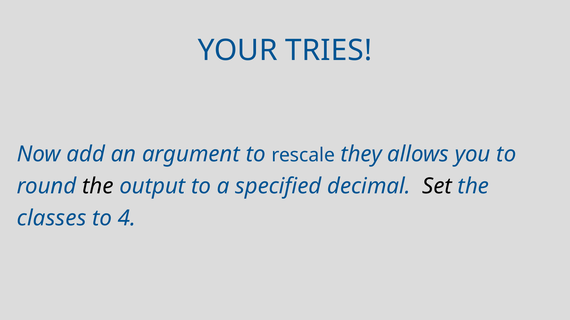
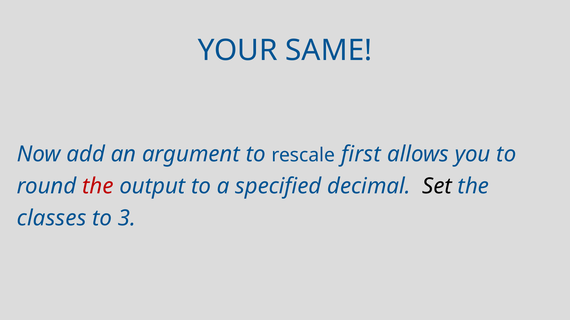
TRIES: TRIES -> SAME
they: they -> first
the at (98, 186) colour: black -> red
4: 4 -> 3
